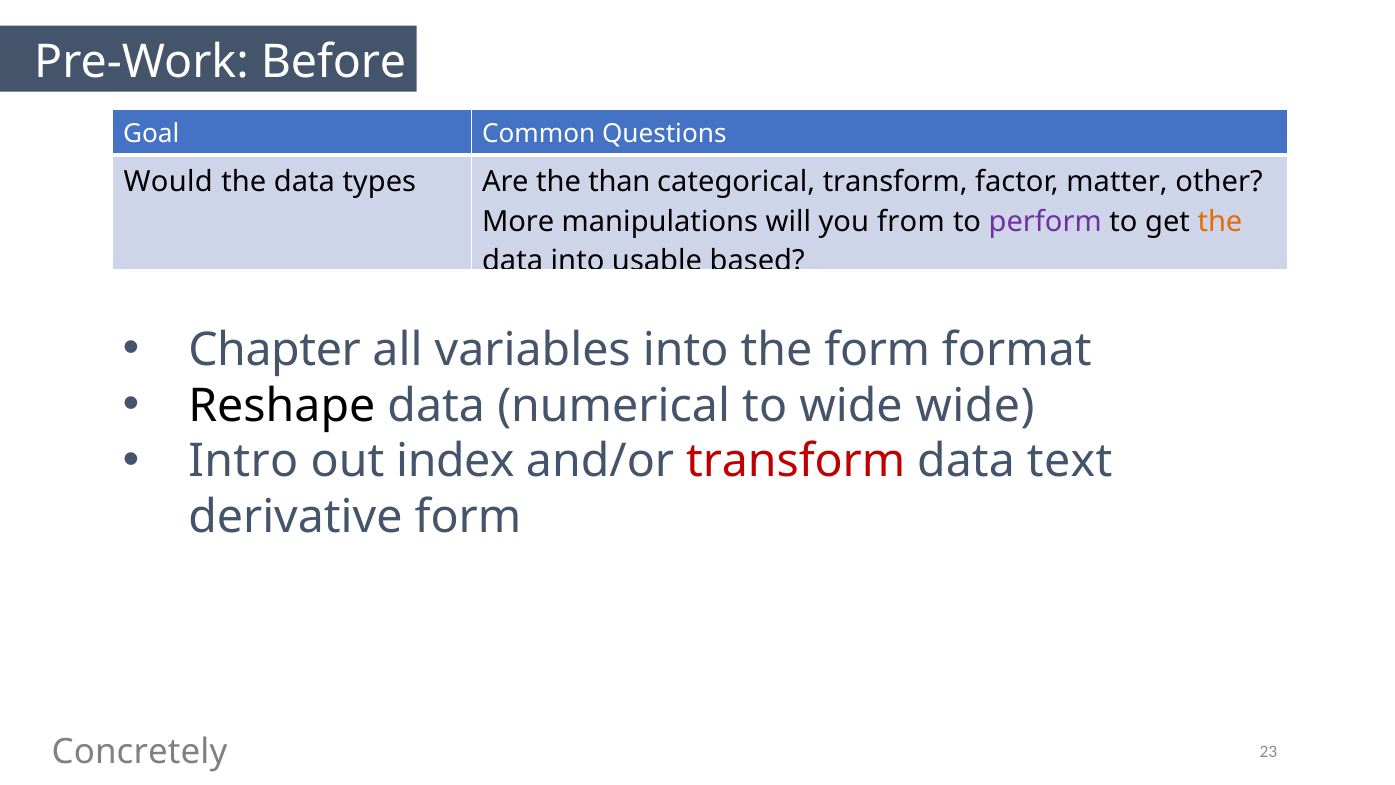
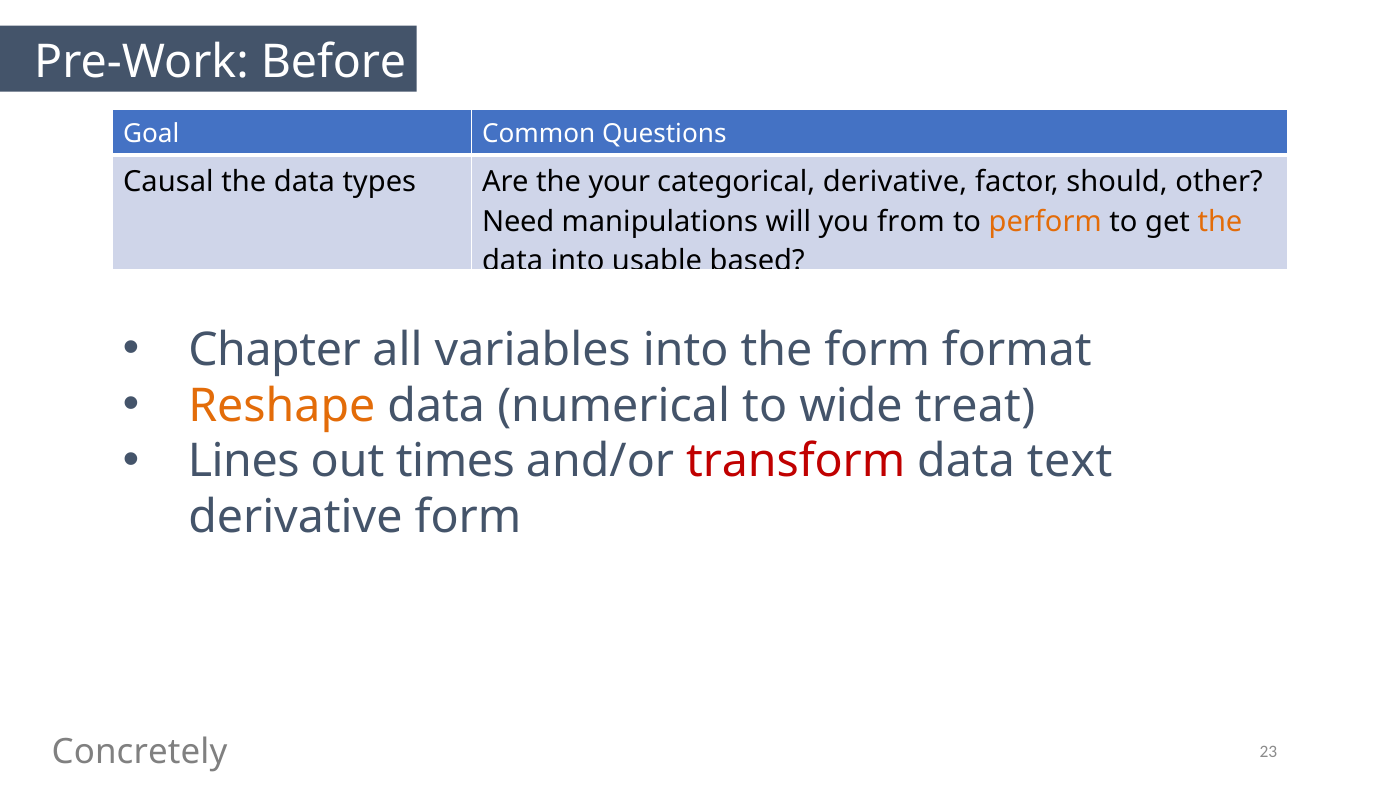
Would: Would -> Causal
than: than -> your
categorical transform: transform -> derivative
matter: matter -> should
More: More -> Need
perform colour: purple -> orange
Reshape colour: black -> orange
wide wide: wide -> treat
Intro: Intro -> Lines
index: index -> times
